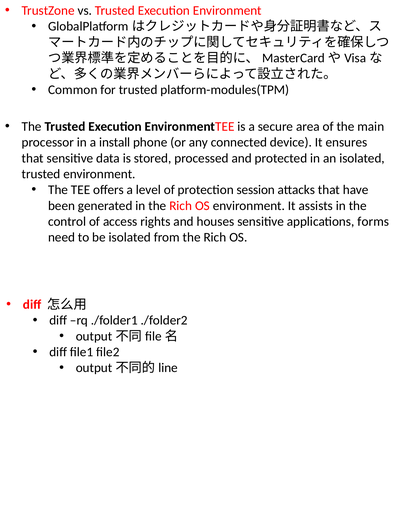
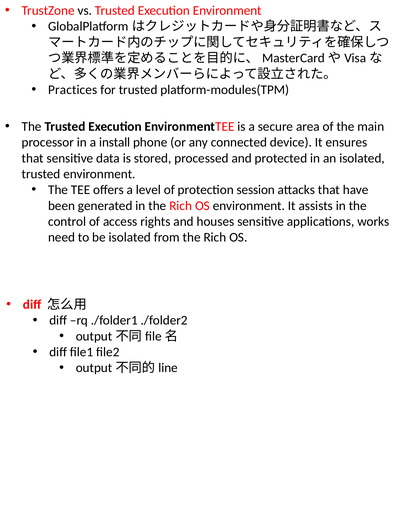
Common: Common -> Practices
forms: forms -> works
